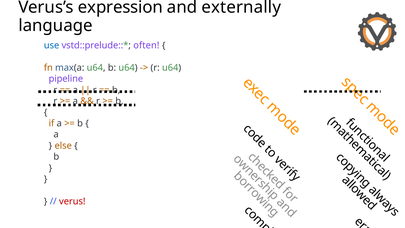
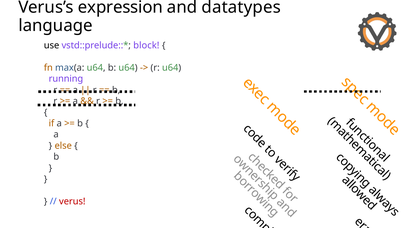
externally: externally -> datatypes
use colour: blue -> black
often: often -> block
pipeline: pipeline -> running
